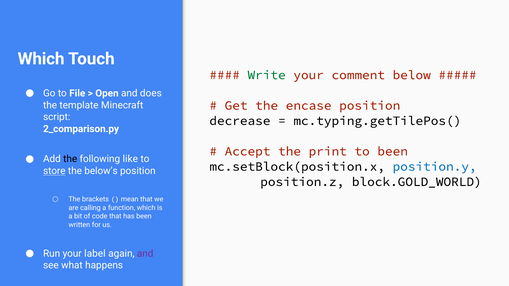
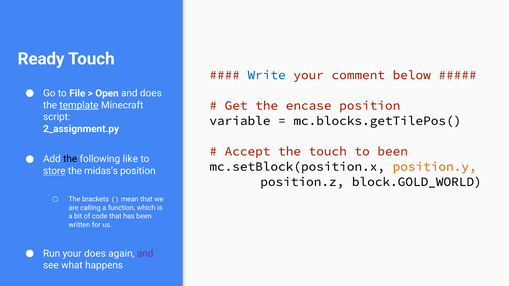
Which at (41, 59): Which -> Ready
Write colour: green -> blue
template underline: none -> present
decrease: decrease -> variable
mc.typing.getTilePos(: mc.typing.getTilePos( -> mc.blocks.getTilePos(
2_comparison.py: 2_comparison.py -> 2_assignment.py
the print: print -> touch
position.y colour: blue -> orange
below’s: below’s -> midas’s
your label: label -> does
